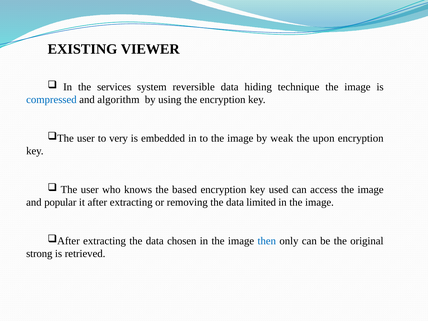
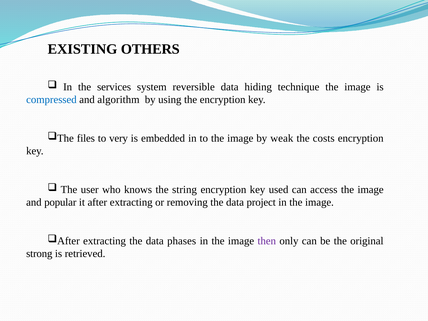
VIEWER: VIEWER -> OTHERS
user at (86, 138): user -> files
upon: upon -> costs
based: based -> string
limited: limited -> project
chosen: chosen -> phases
then colour: blue -> purple
